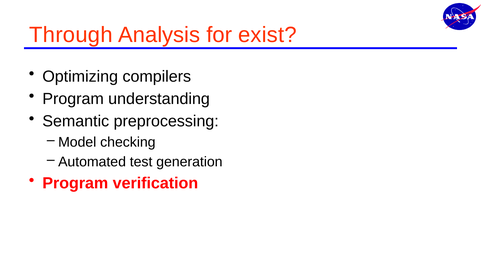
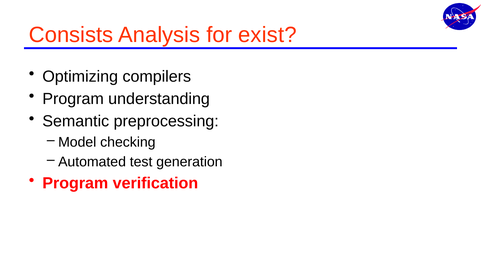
Through: Through -> Consists
